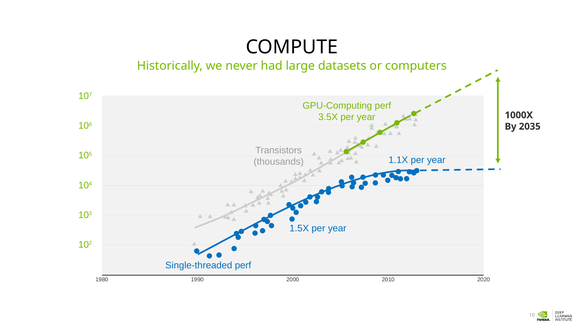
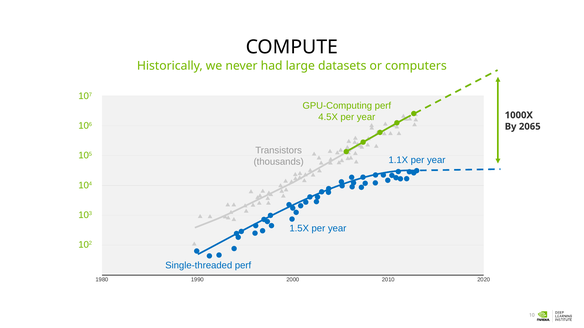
3.5X: 3.5X -> 4.5X
2035: 2035 -> 2065
